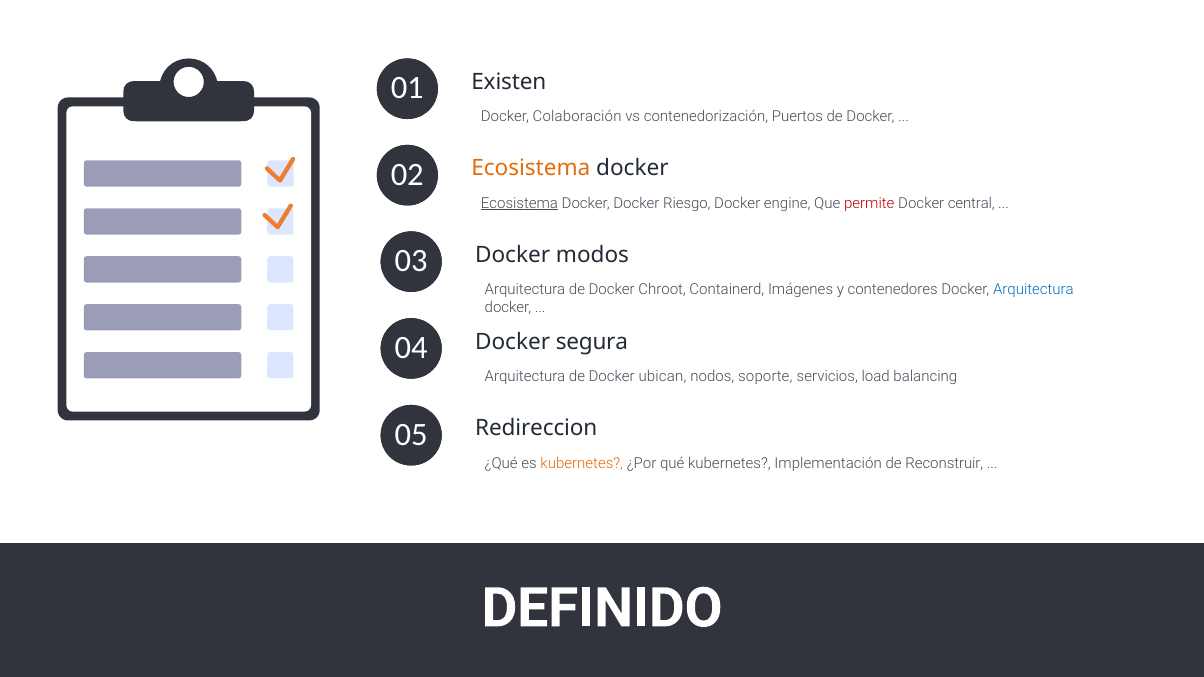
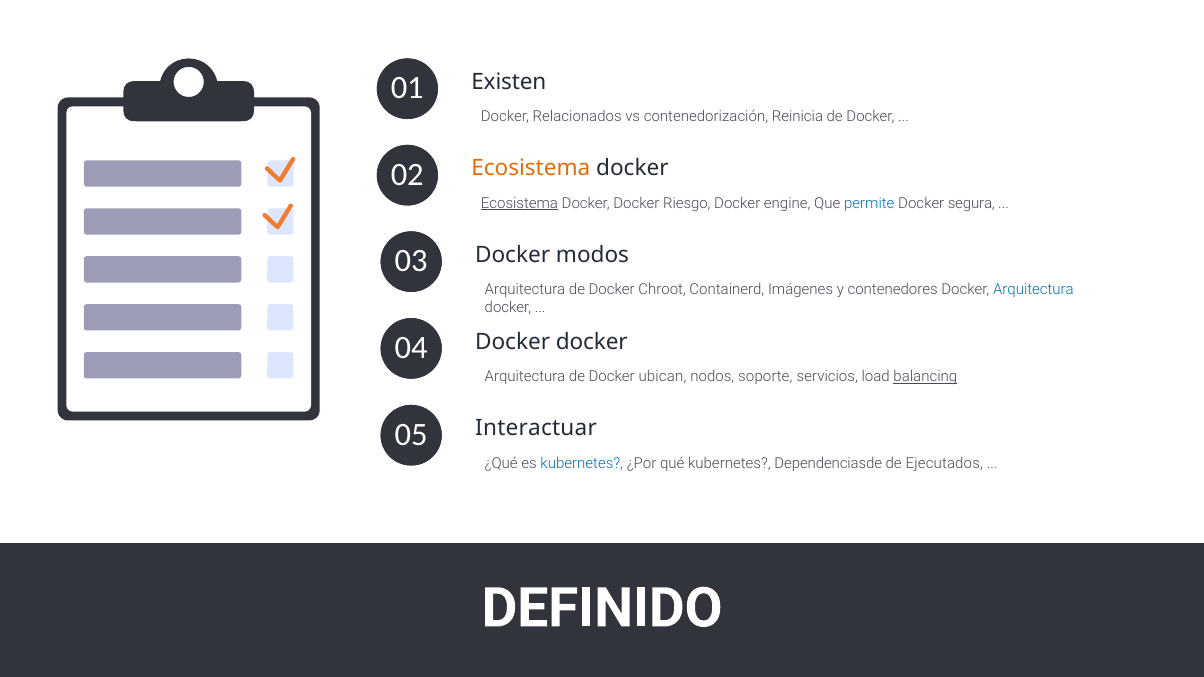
Colaboración: Colaboración -> Relacionados
Puertos: Puertos -> Reinicia
permite colour: red -> blue
central: central -> segura
segura at (592, 342): segura -> docker
balancing underline: none -> present
Redireccion: Redireccion -> Interactuar
kubernetes at (582, 464) colour: orange -> blue
Implementación: Implementación -> Dependenciasde
Reconstruir: Reconstruir -> Ejecutados
